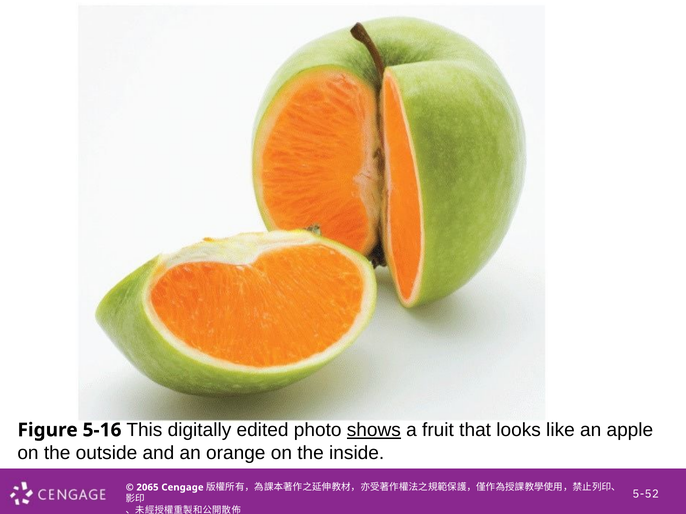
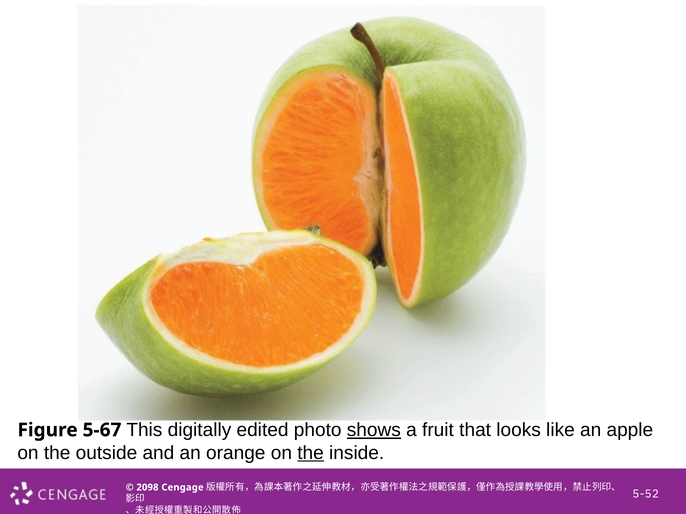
5-16: 5-16 -> 5-67
the at (311, 453) underline: none -> present
2065: 2065 -> 2098
